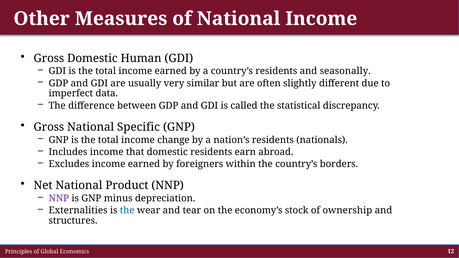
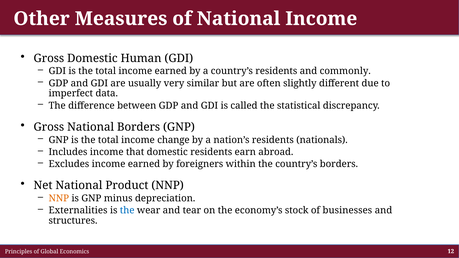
seasonally: seasonally -> commonly
National Specific: Specific -> Borders
NNP at (59, 199) colour: purple -> orange
ownership: ownership -> businesses
